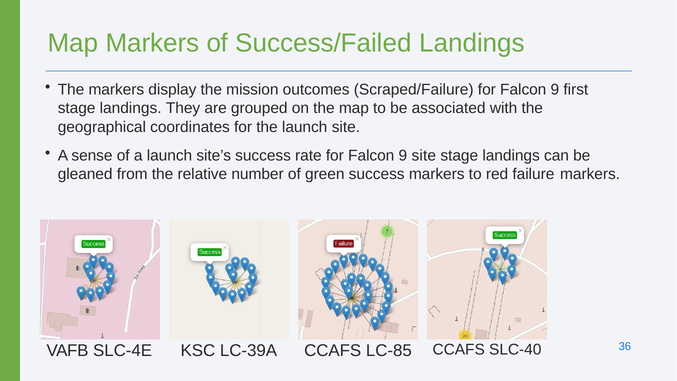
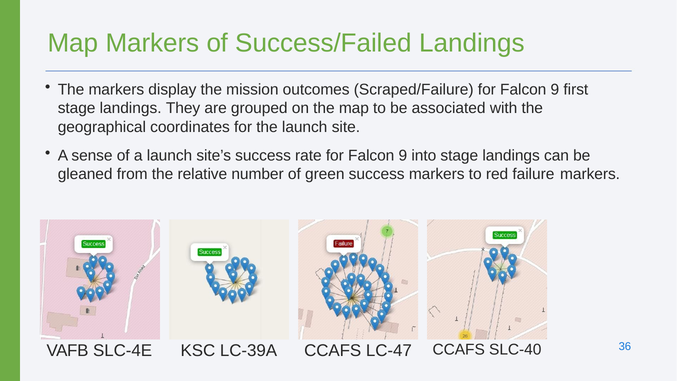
9 site: site -> into
LC-85: LC-85 -> LC-47
